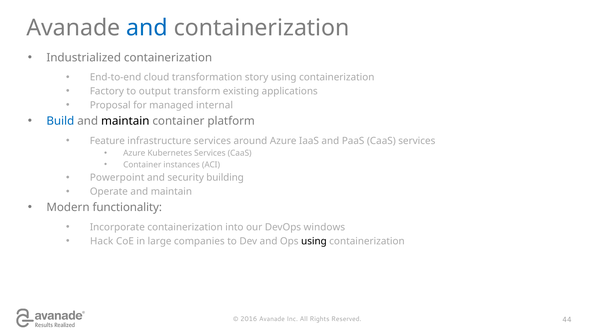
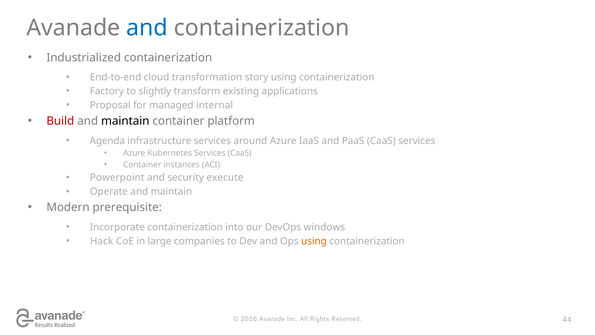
output: output -> slightly
Build colour: blue -> red
Feature: Feature -> Agenda
building: building -> execute
functionality: functionality -> prerequisite
using at (314, 241) colour: black -> orange
